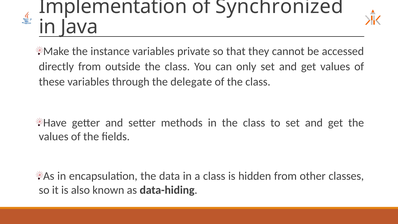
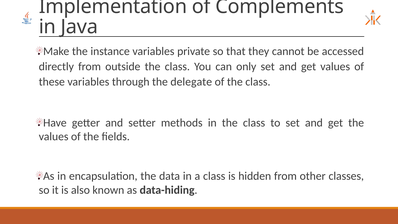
Synchronized: Synchronized -> Complements
